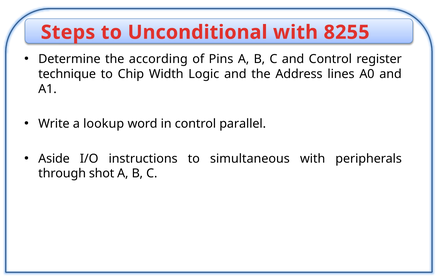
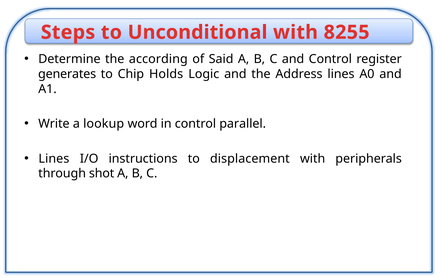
Pins: Pins -> Said
technique: technique -> generates
Width: Width -> Holds
Aside at (54, 159): Aside -> Lines
simultaneous: simultaneous -> displacement
